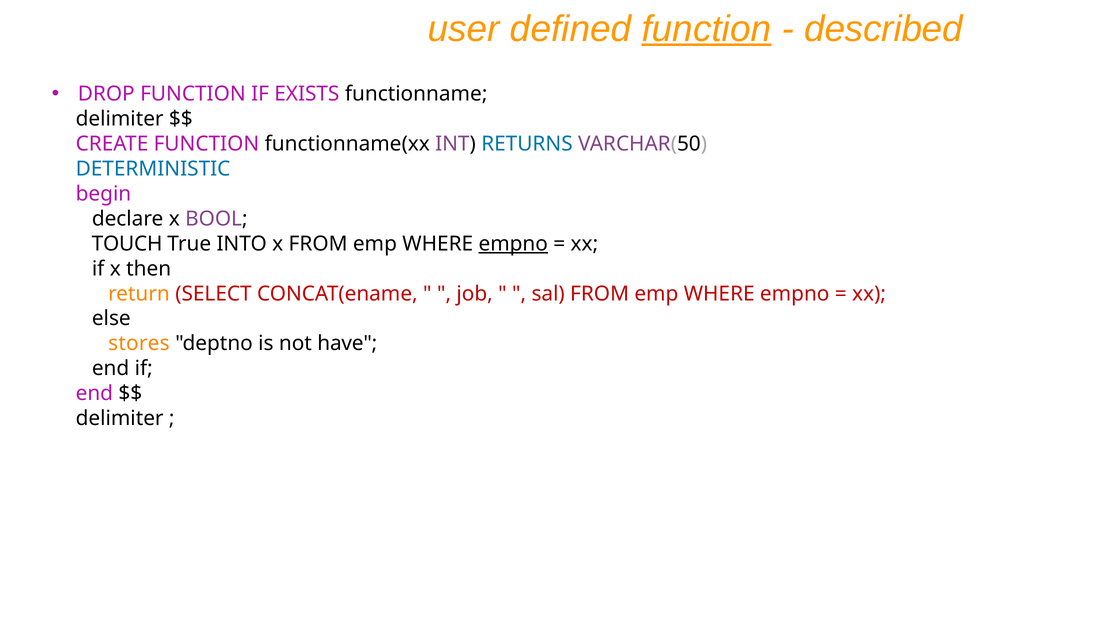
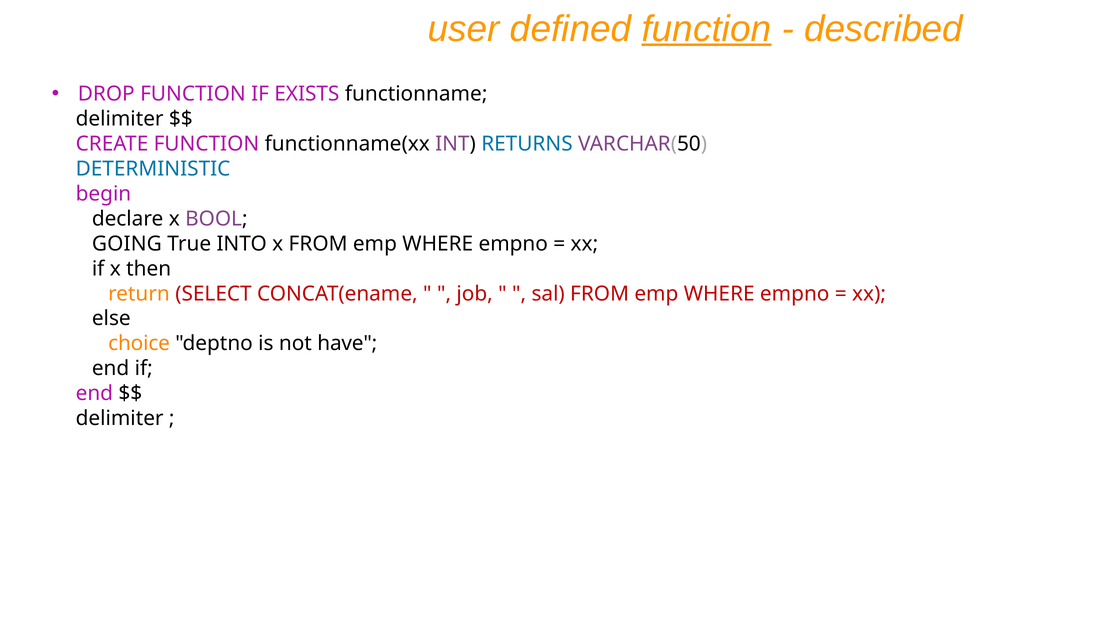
TOUCH: TOUCH -> GOING
empno at (513, 244) underline: present -> none
stores: stores -> choice
